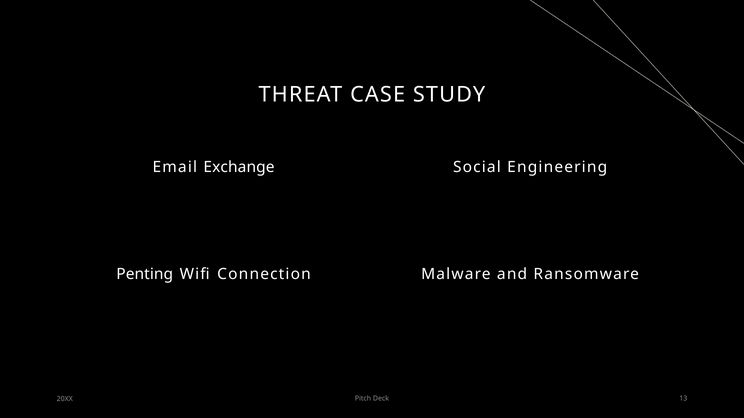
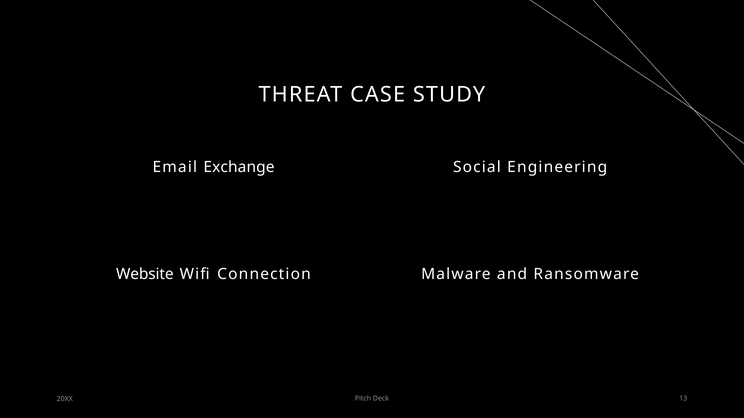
Penting: Penting -> Website
